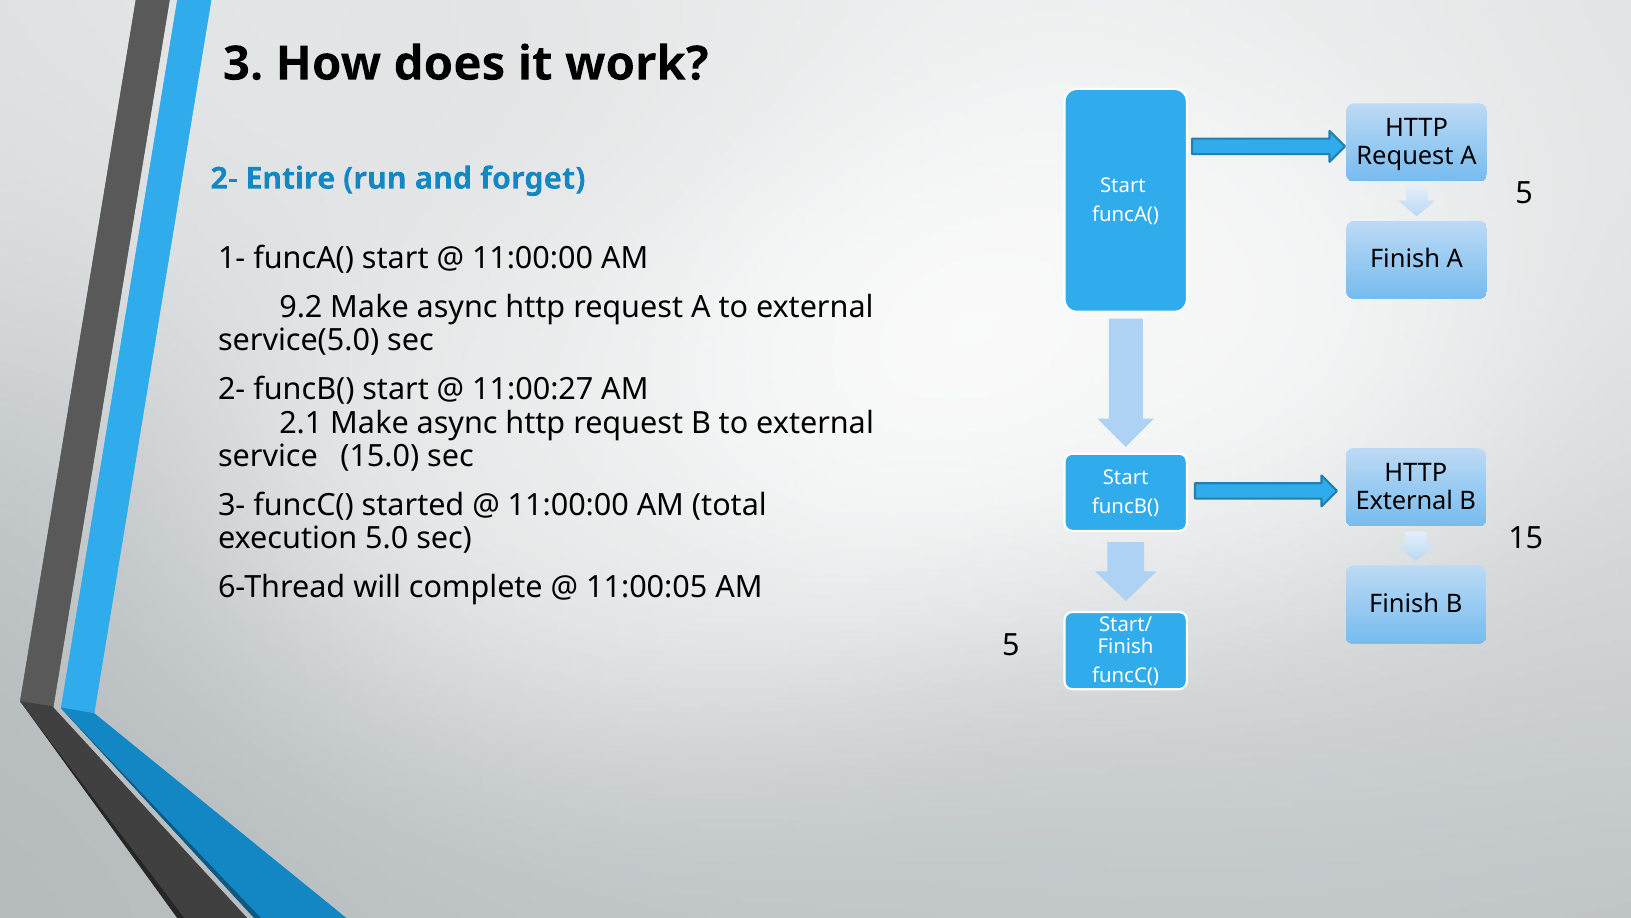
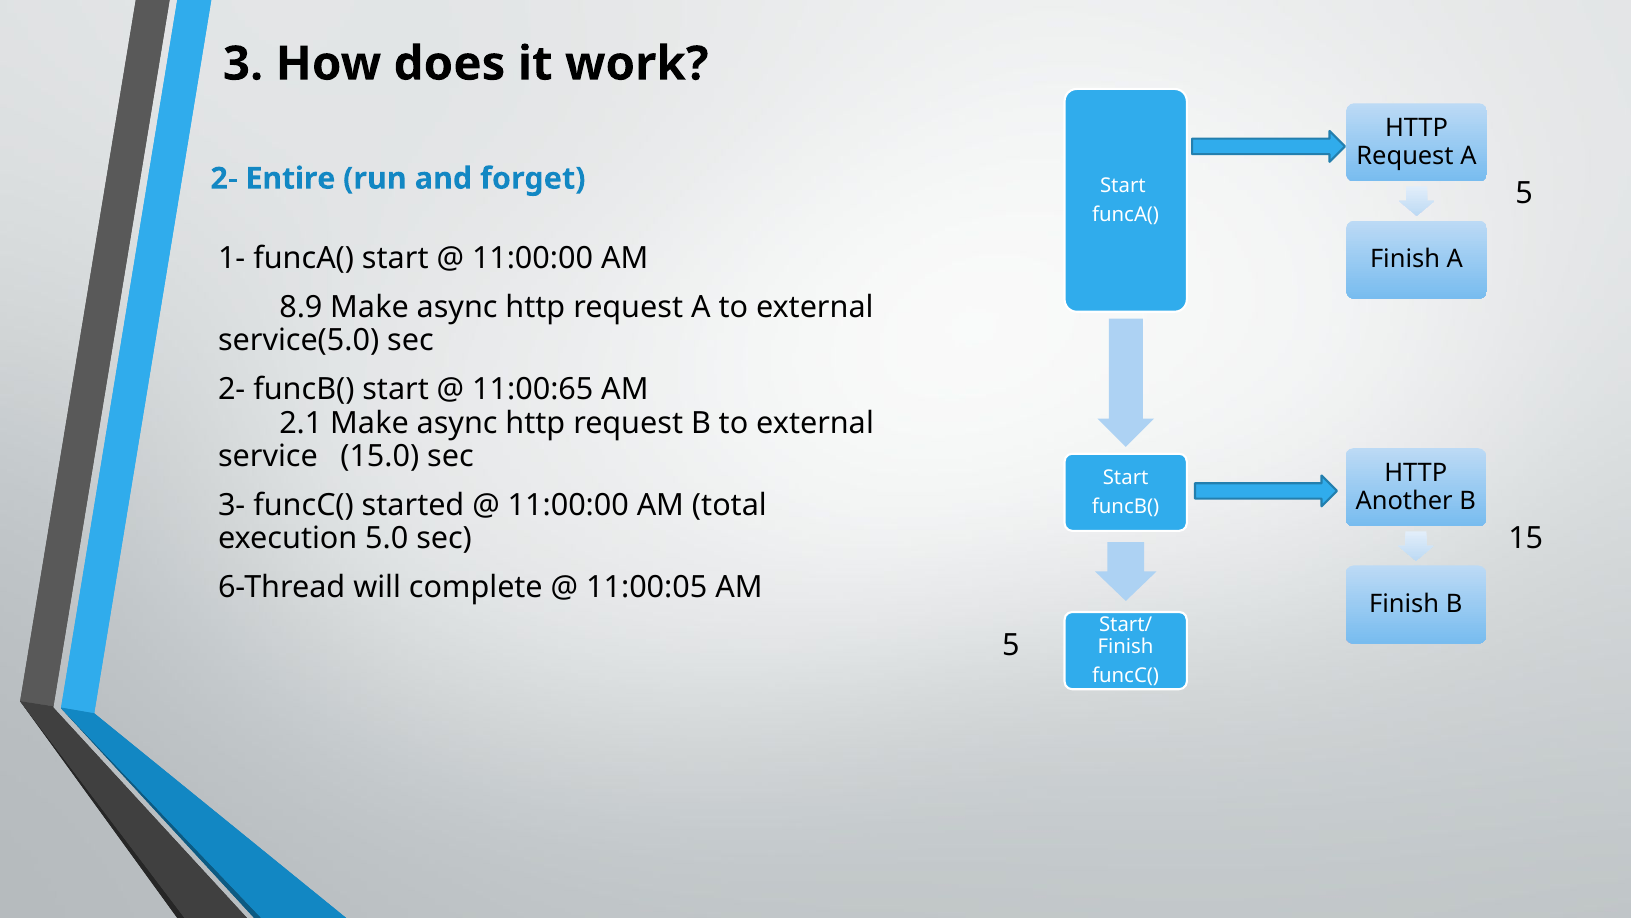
9.2: 9.2 -> 8.9
11:00:27: 11:00:27 -> 11:00:65
External at (1404, 501): External -> Another
